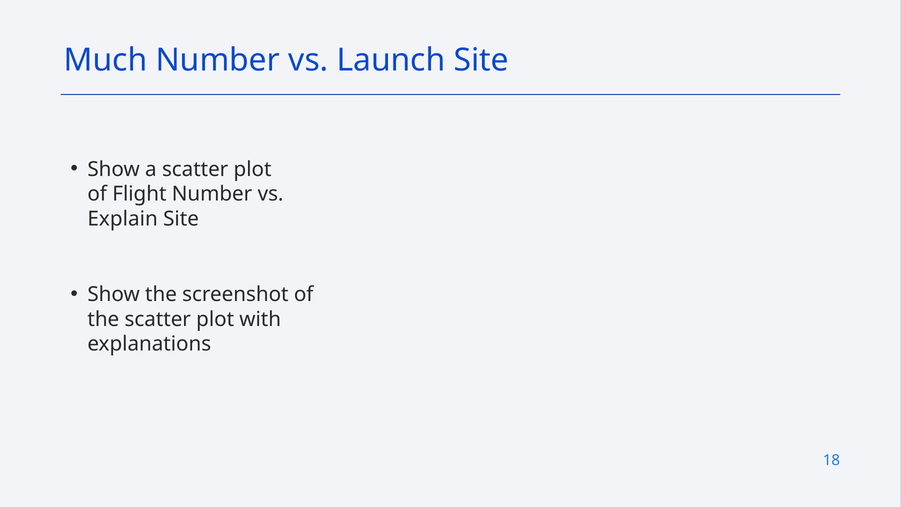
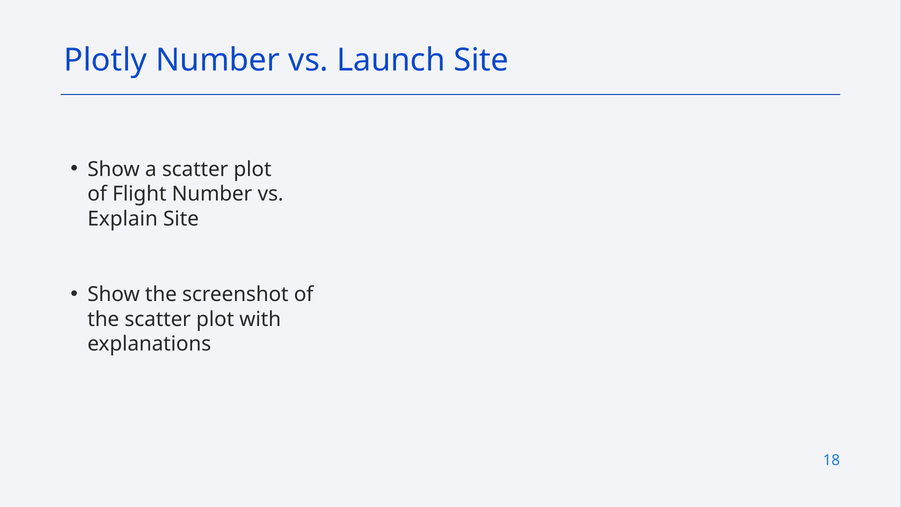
Much: Much -> Plotly
